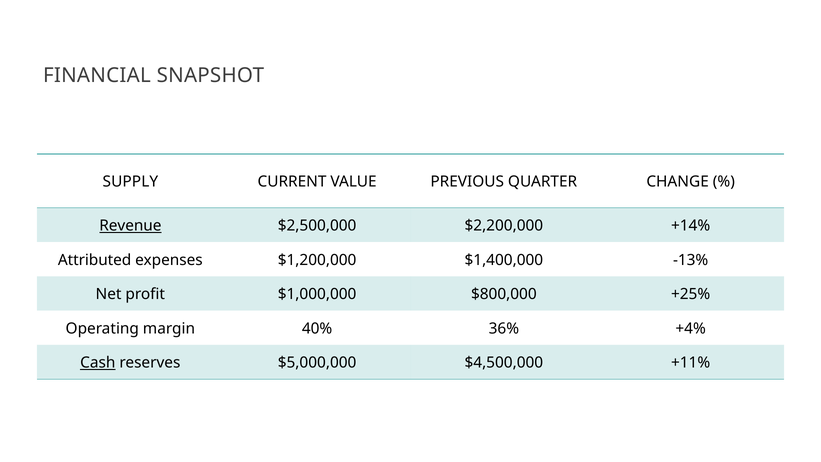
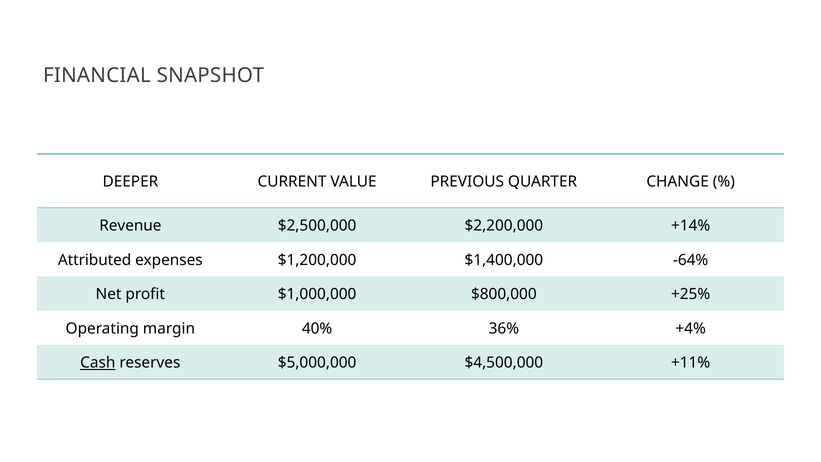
SUPPLY: SUPPLY -> DEEPER
Revenue underline: present -> none
-13%: -13% -> -64%
